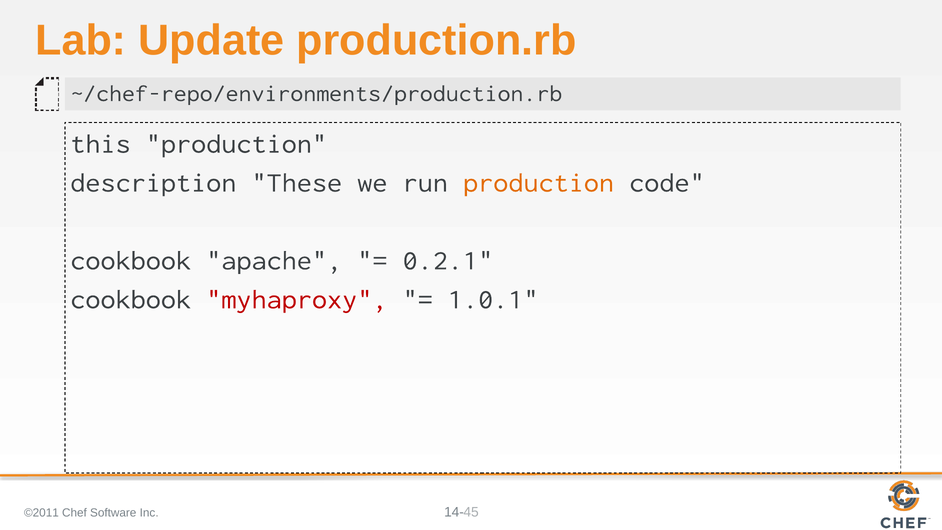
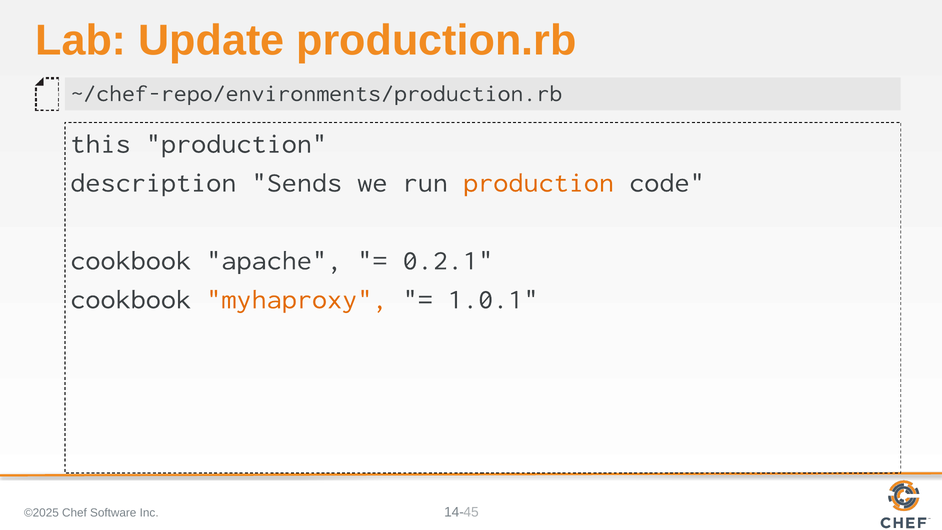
These: These -> Sends
myhaproxy colour: red -> orange
©2011: ©2011 -> ©2025
